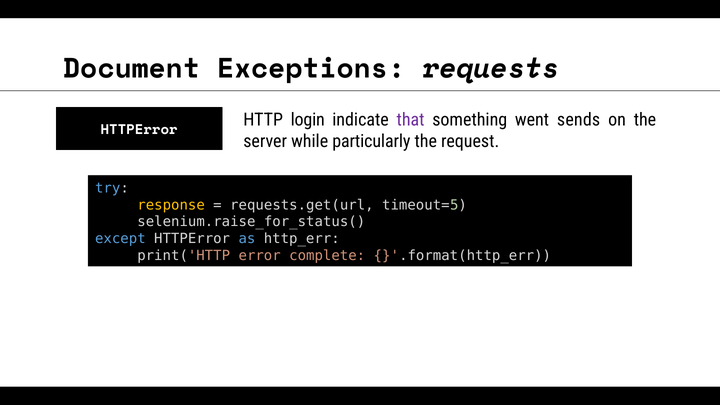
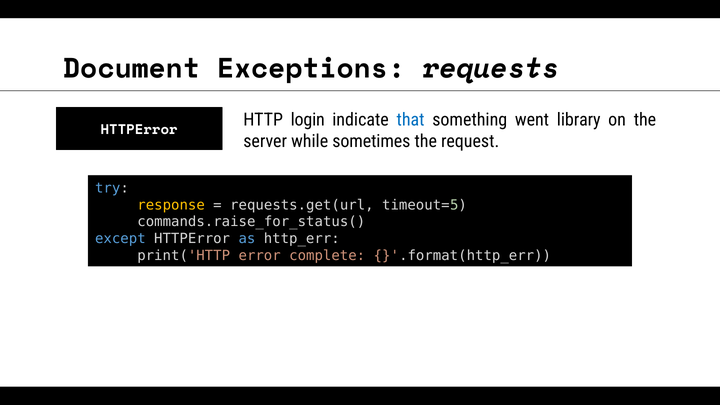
that colour: purple -> blue
sends: sends -> library
particularly: particularly -> sometimes
selenium.raise_for_status(: selenium.raise_for_status( -> commands.raise_for_status(
